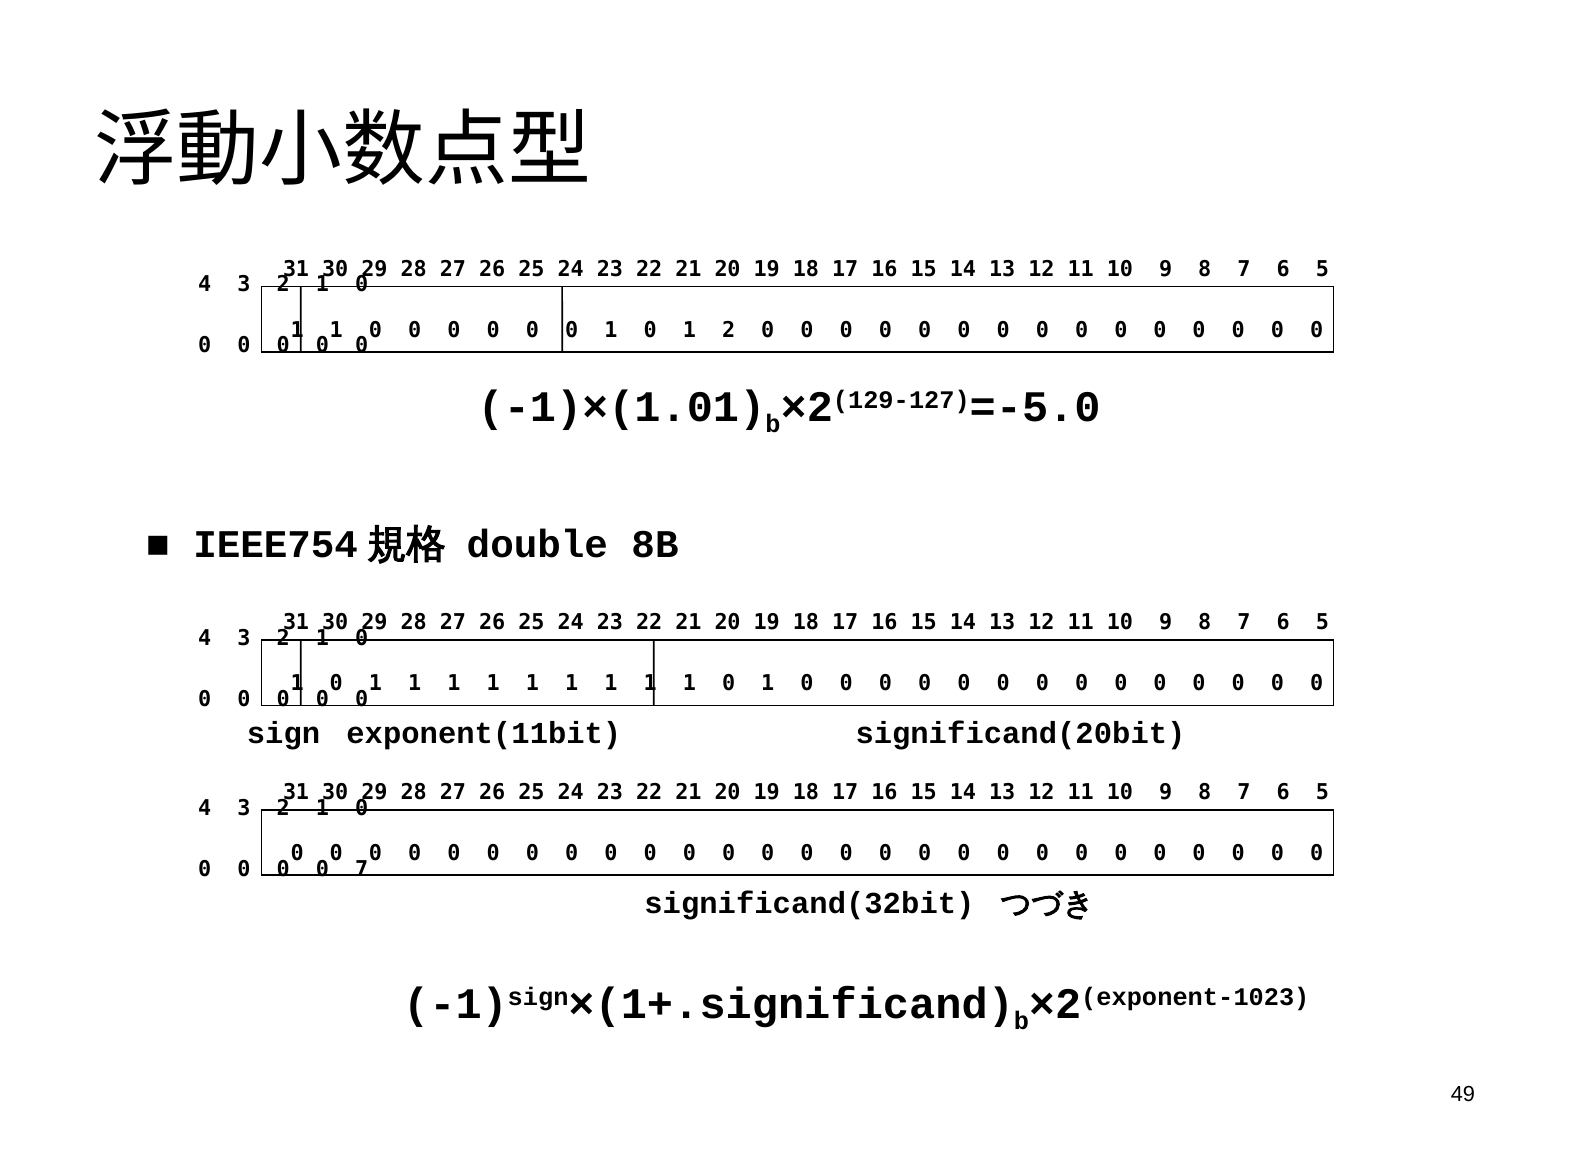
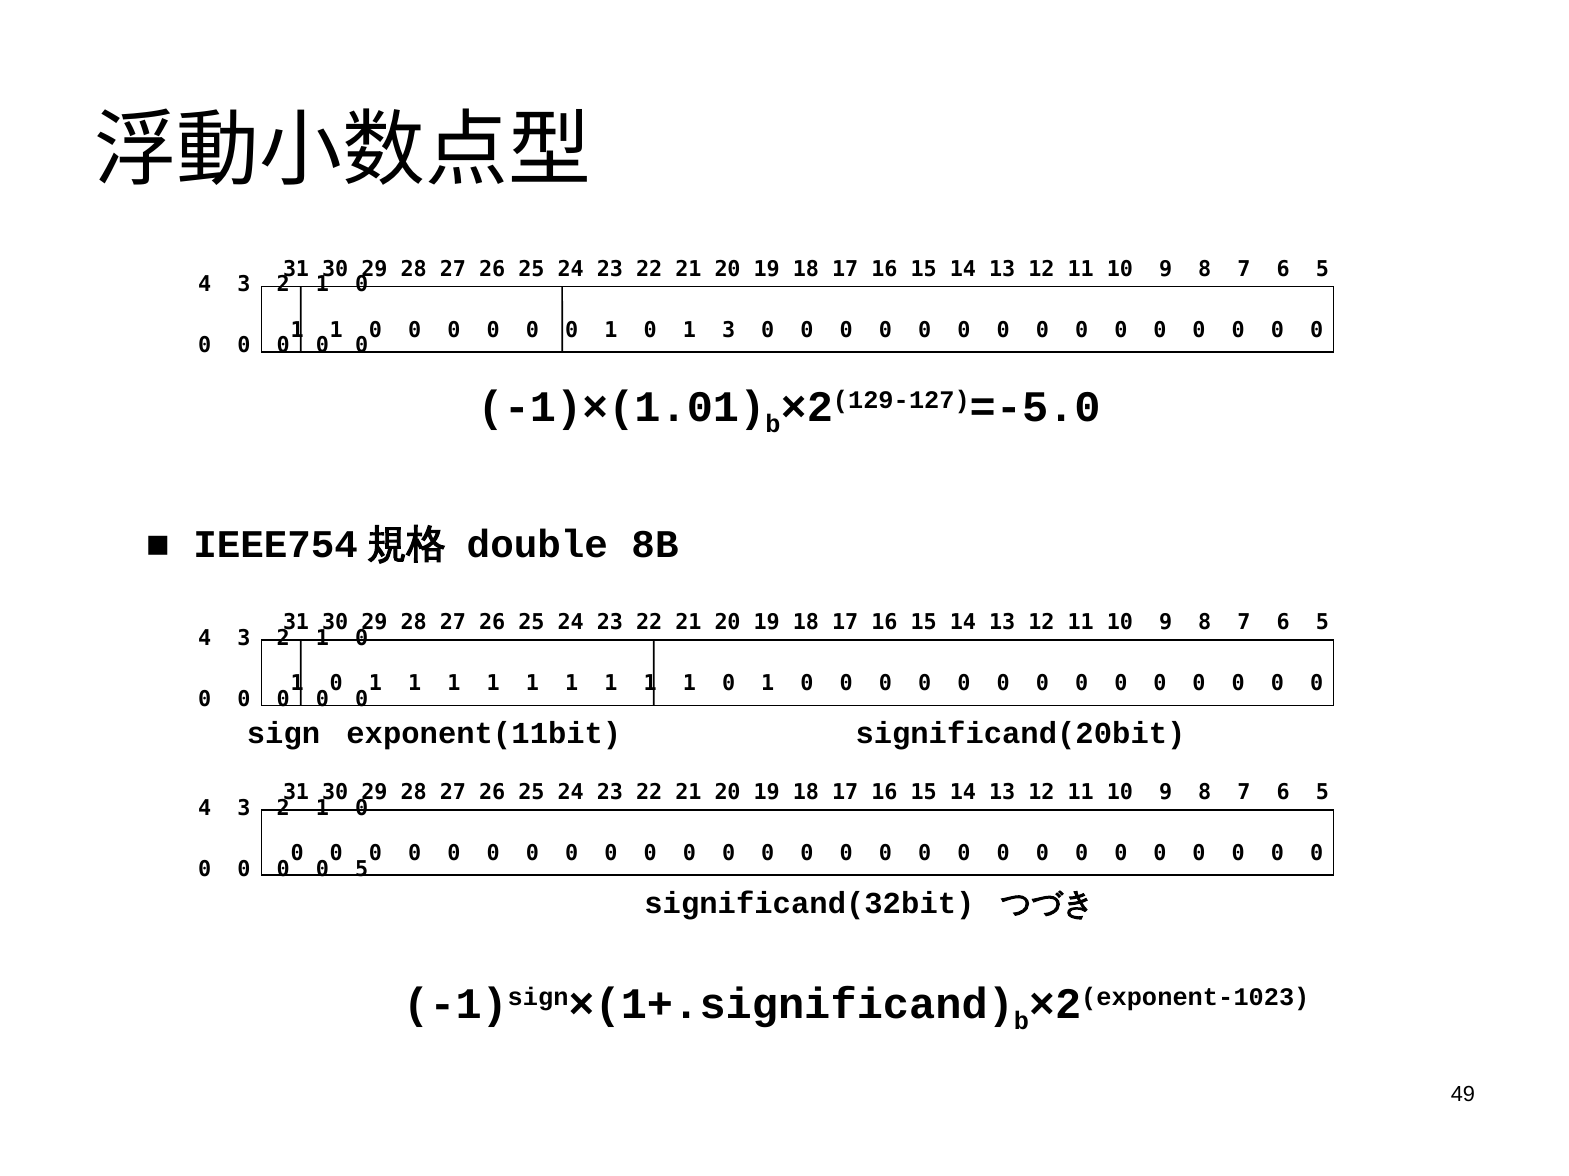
1 2: 2 -> 3
0 7: 7 -> 5
